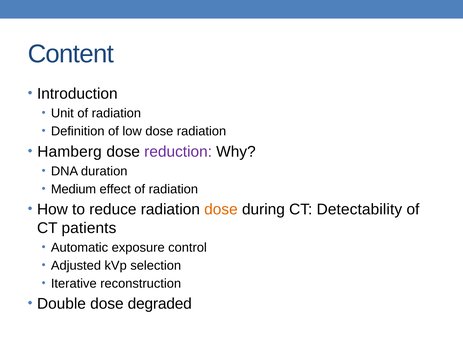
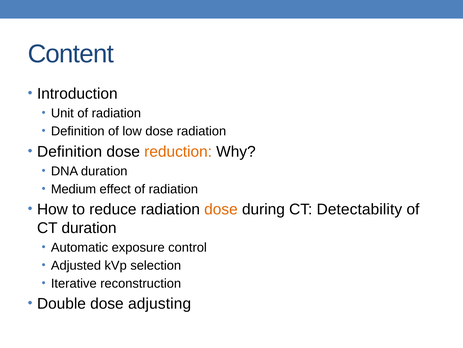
Hamberg at (70, 151): Hamberg -> Definition
reduction colour: purple -> orange
CT patients: patients -> duration
degraded: degraded -> adjusting
